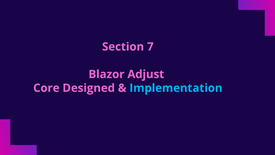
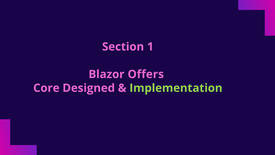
7: 7 -> 1
Adjust: Adjust -> Offers
Implementation colour: light blue -> light green
